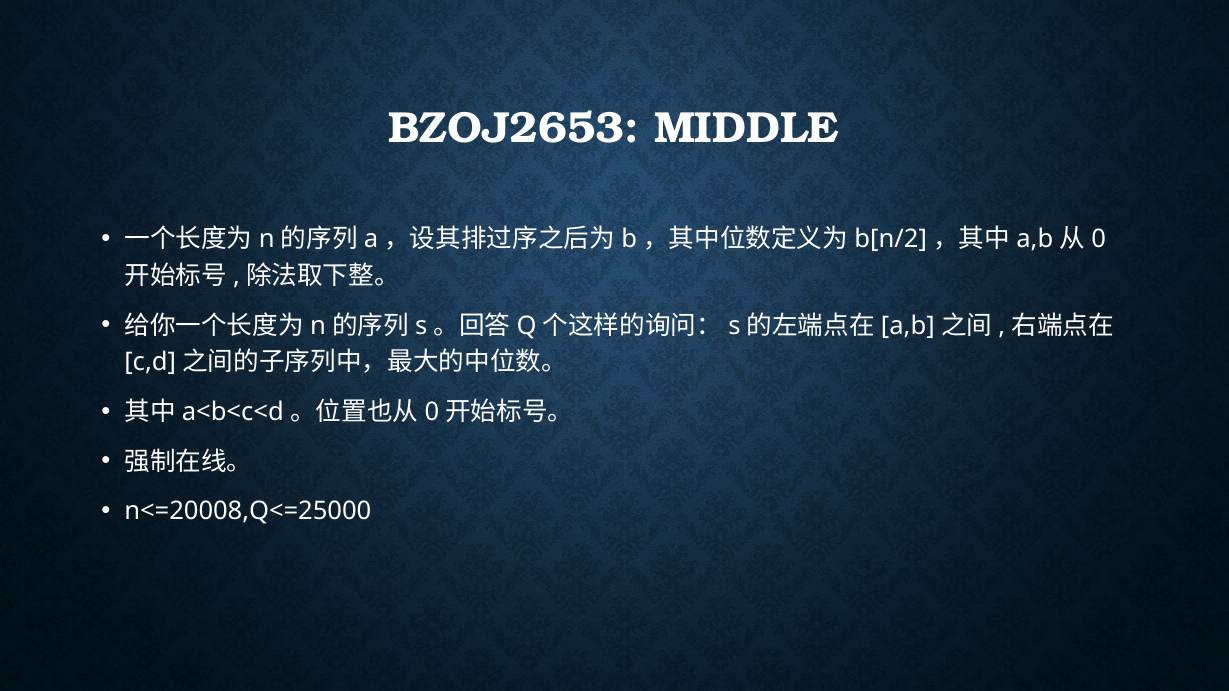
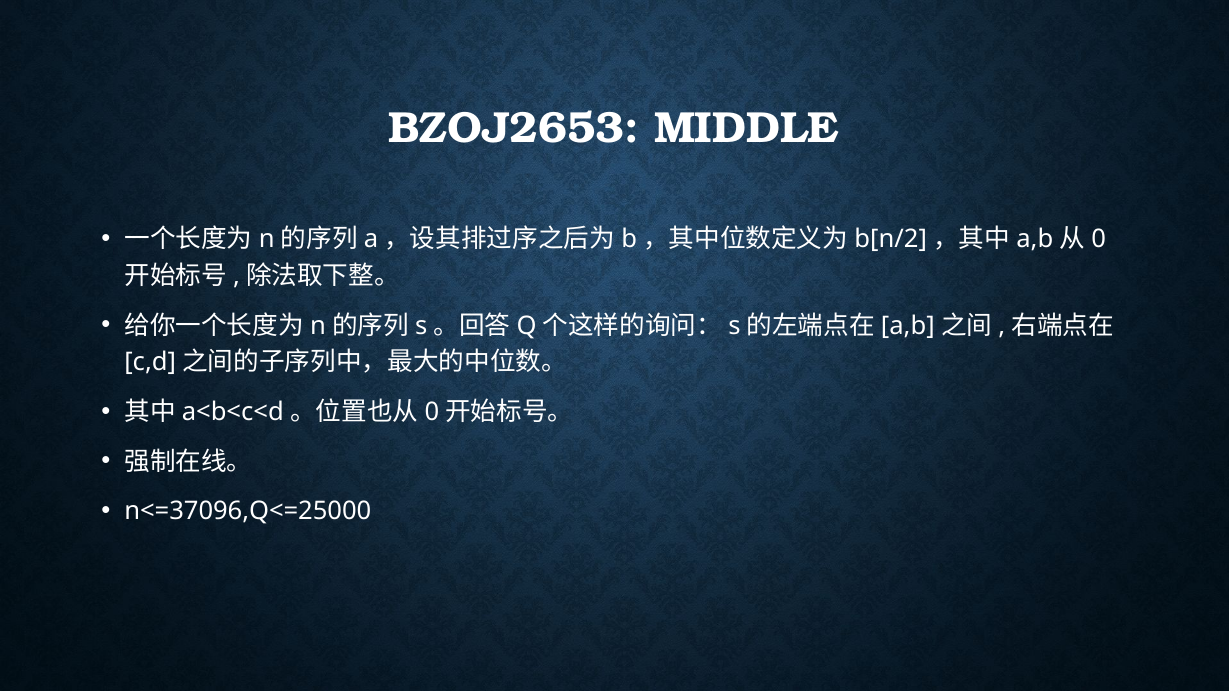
n<=20008,Q<=25000: n<=20008,Q<=25000 -> n<=37096,Q<=25000
